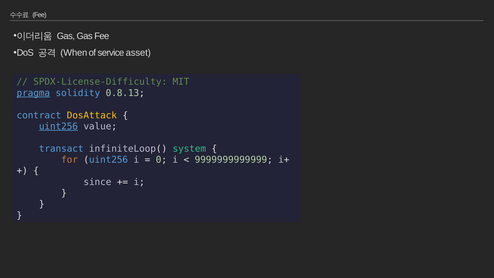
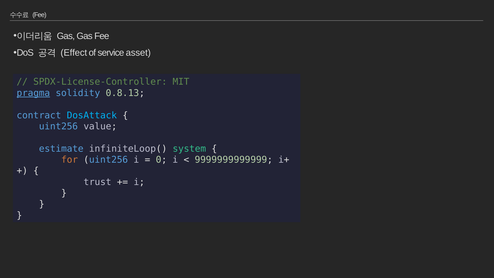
When: When -> Effect
SPDX-License-Difficulty: SPDX-License-Difficulty -> SPDX-License-Controller
DosAttack colour: yellow -> light blue
uint256 at (58, 126) underline: present -> none
transact: transact -> estimate
since: since -> trust
